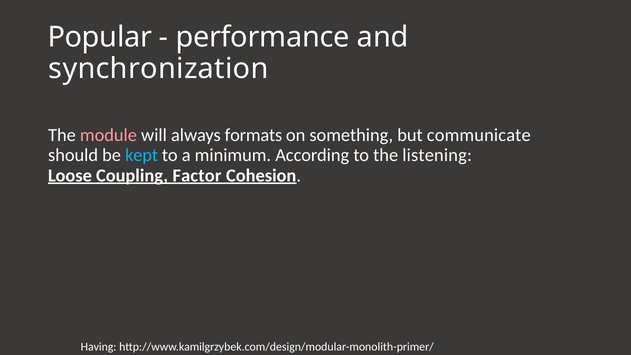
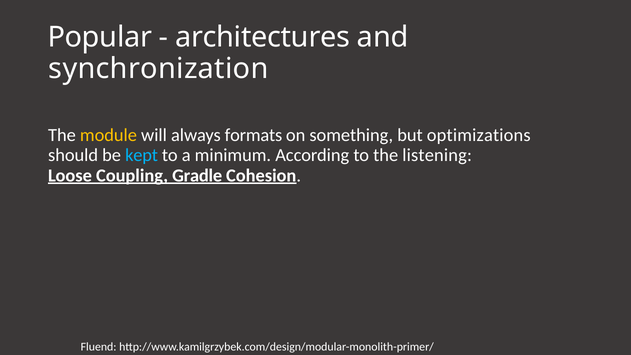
performance: performance -> architectures
module colour: pink -> yellow
communicate: communicate -> optimizations
Factor: Factor -> Gradle
Having: Having -> Fluend
